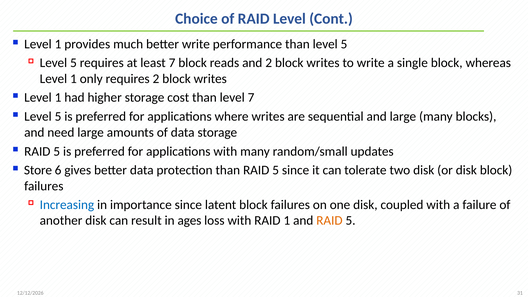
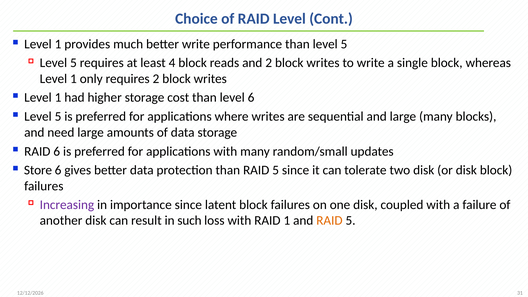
least 7: 7 -> 4
level 7: 7 -> 6
5 at (57, 151): 5 -> 6
Increasing colour: blue -> purple
ages: ages -> such
